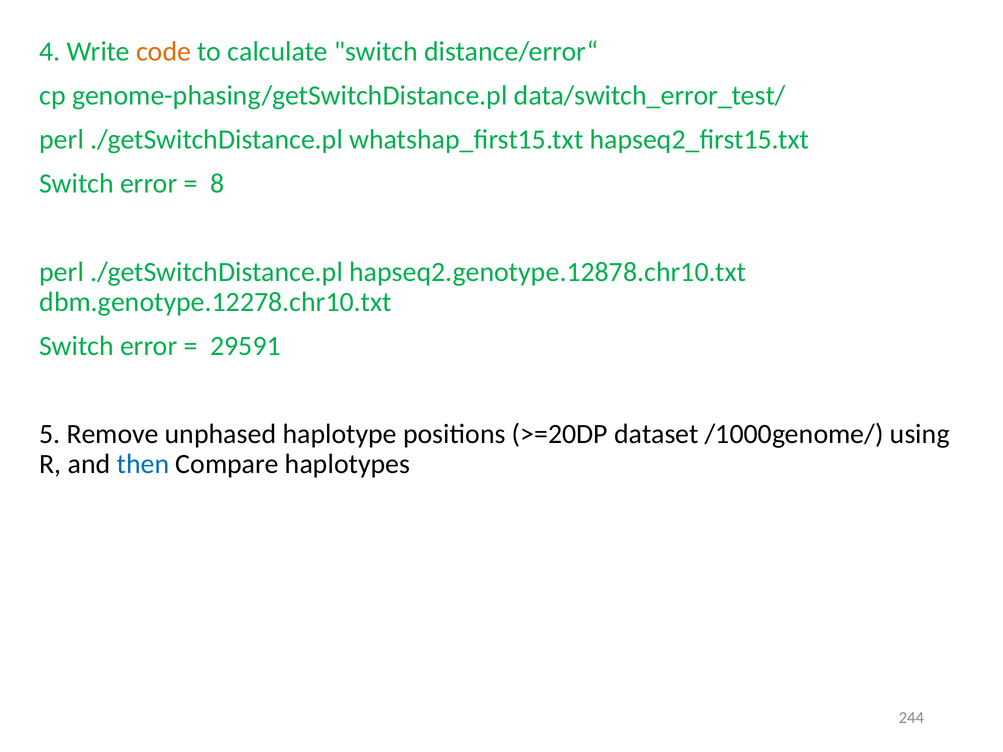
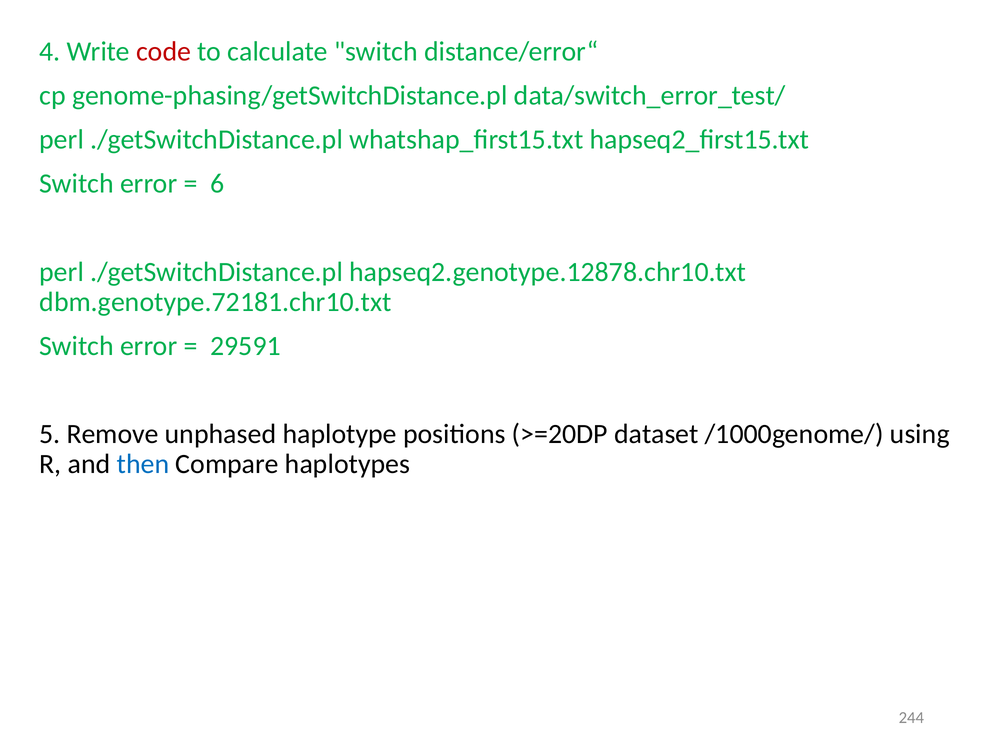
code colour: orange -> red
8: 8 -> 6
dbm.genotype.12278.chr10.txt: dbm.genotype.12278.chr10.txt -> dbm.genotype.72181.chr10.txt
